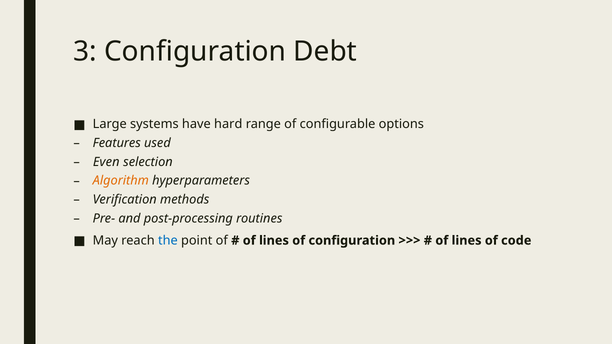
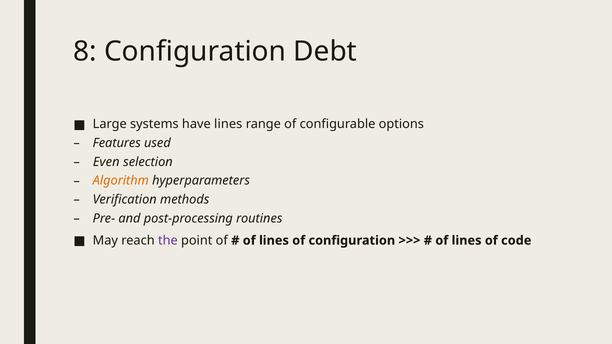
3: 3 -> 8
have hard: hard -> lines
the colour: blue -> purple
